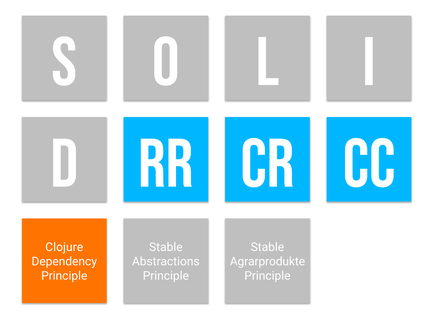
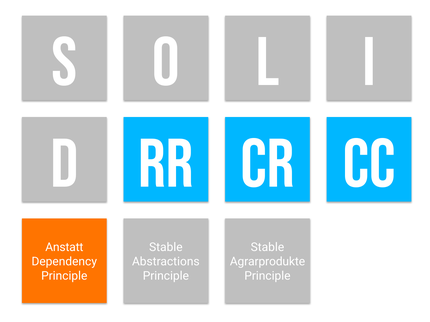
Clojure: Clojure -> Anstatt
